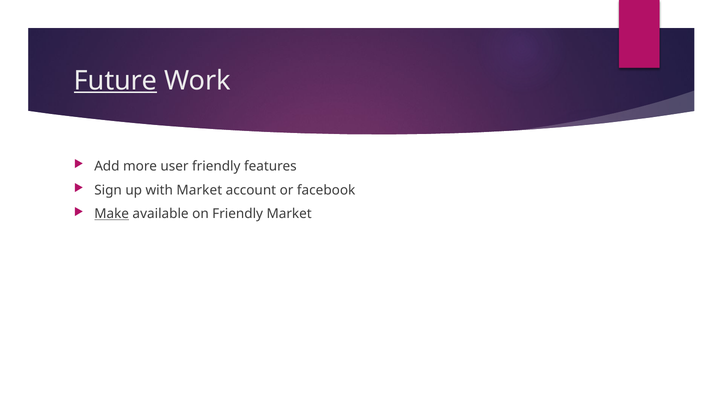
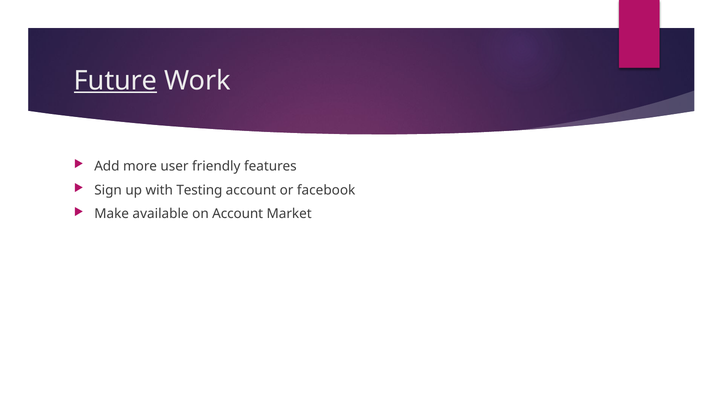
with Market: Market -> Testing
Make underline: present -> none
on Friendly: Friendly -> Account
